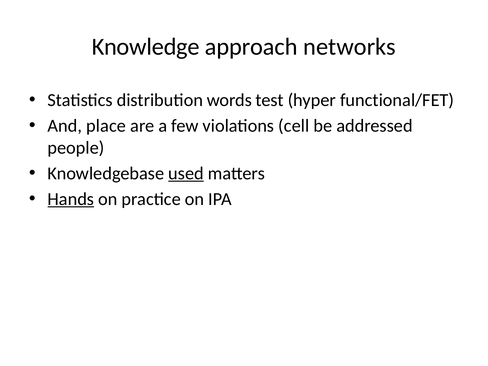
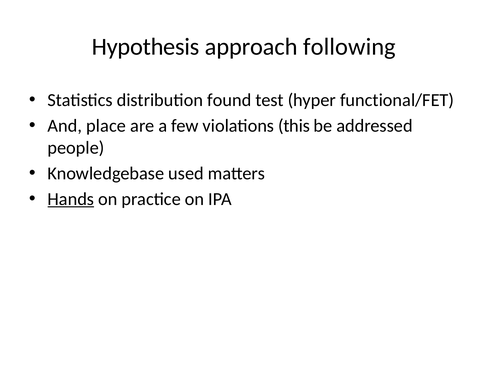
Knowledge: Knowledge -> Hypothesis
networks: networks -> following
words: words -> found
cell: cell -> this
used underline: present -> none
